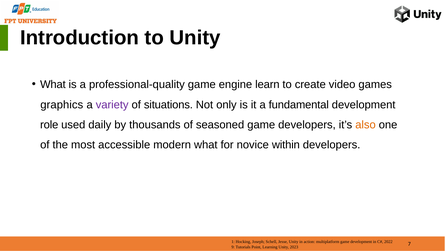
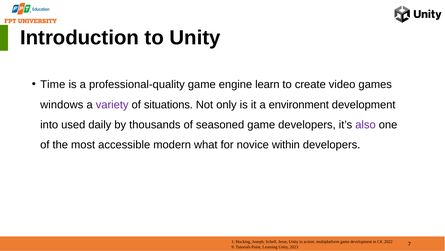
What at (53, 84): What -> Time
graphics: graphics -> windows
fundamental: fundamental -> environment
role: role -> into
also colour: orange -> purple
